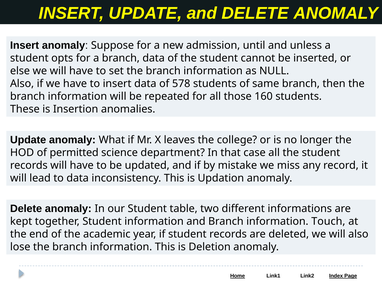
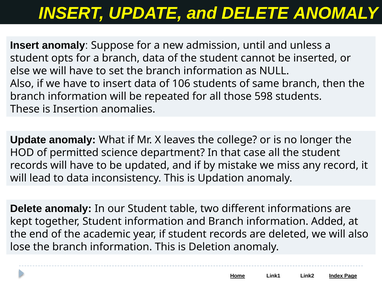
578: 578 -> 106
160: 160 -> 598
Touch: Touch -> Added
